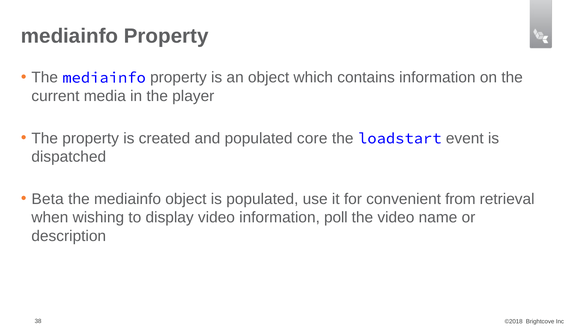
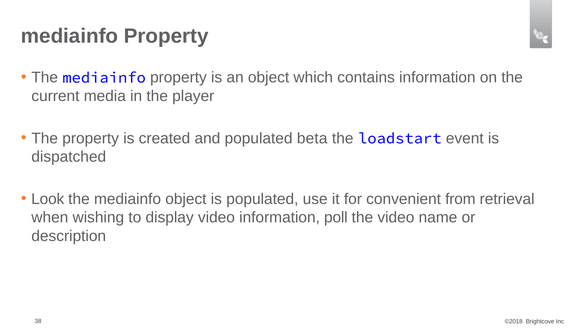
core: core -> beta
Beta: Beta -> Look
